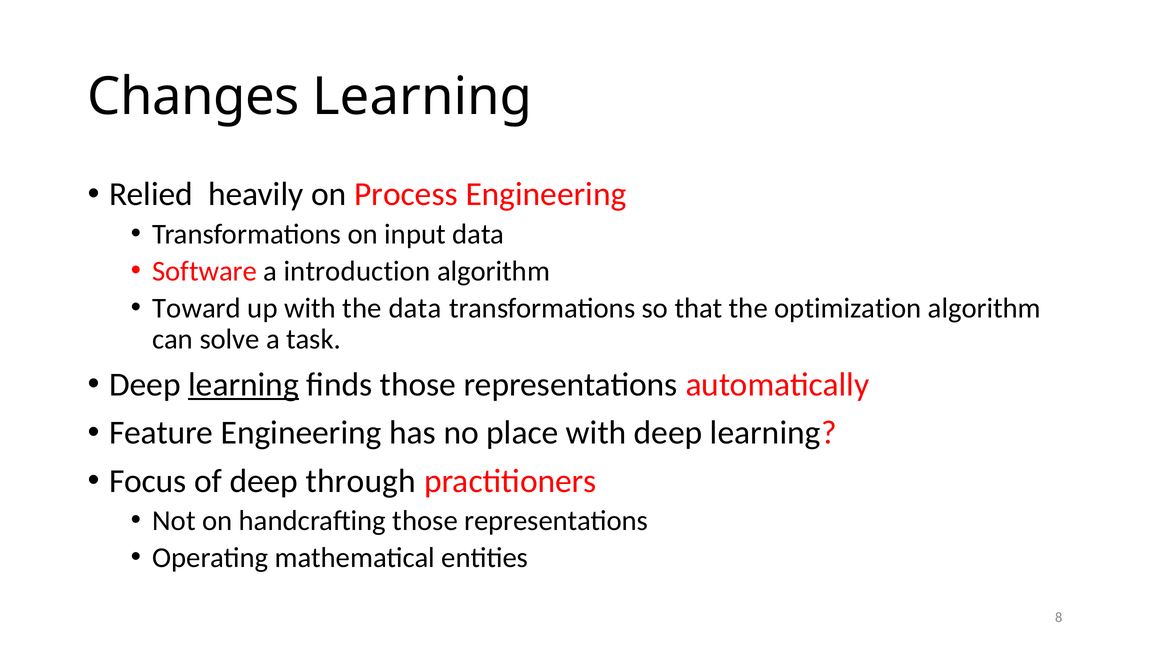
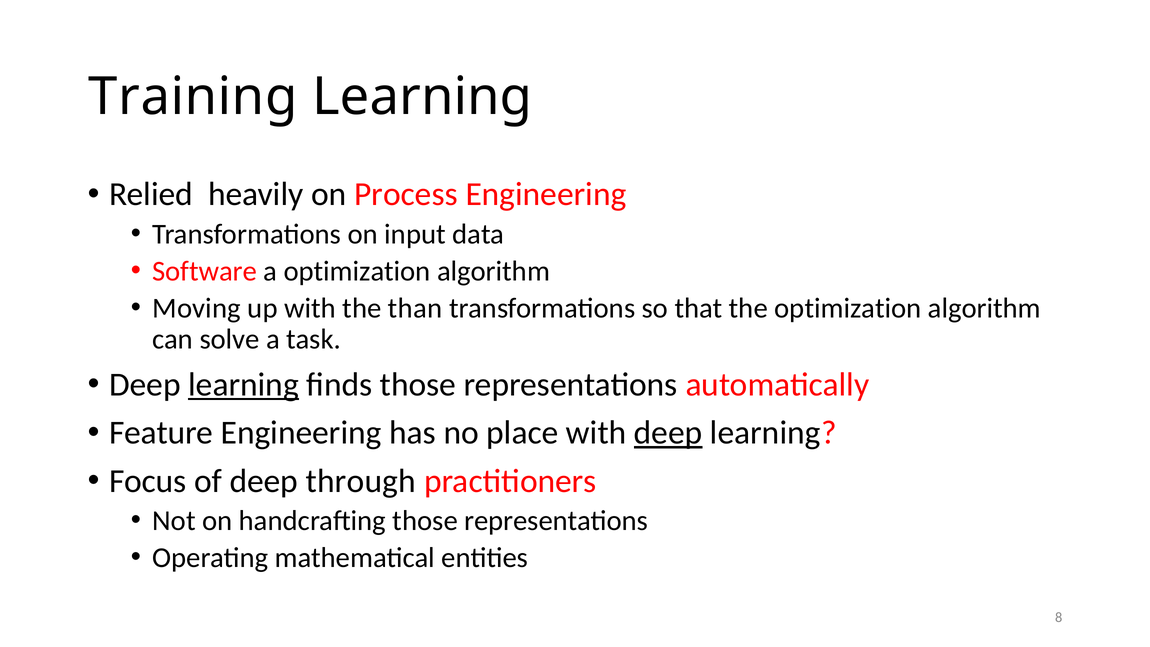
Changes: Changes -> Training
a introduction: introduction -> optimization
Toward: Toward -> Moving
the data: data -> than
deep at (668, 433) underline: none -> present
